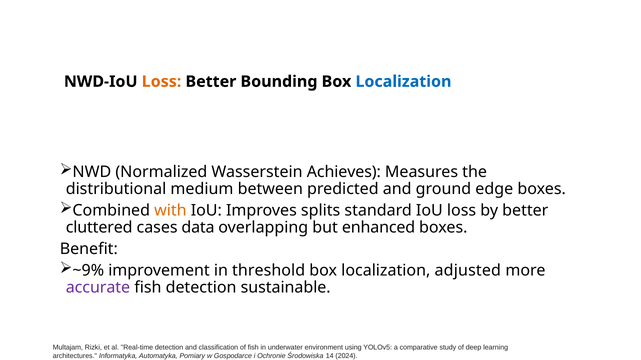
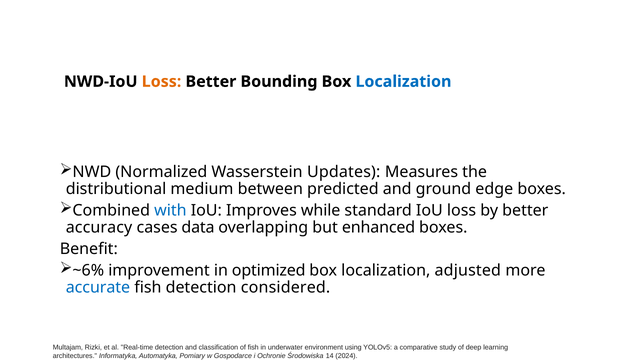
Achieves: Achieves -> Updates
with colour: orange -> blue
splits: splits -> while
cluttered: cluttered -> accuracy
~9%: ~9% -> ~6%
threshold: threshold -> optimized
accurate colour: purple -> blue
sustainable: sustainable -> considered
